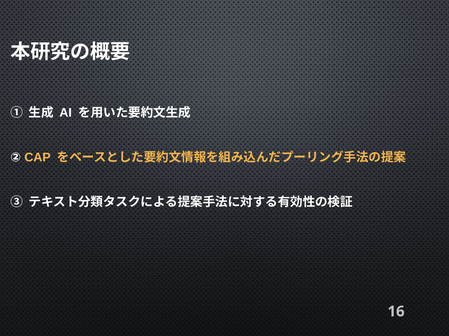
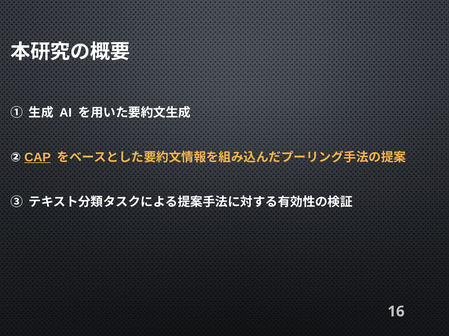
CAP underline: none -> present
